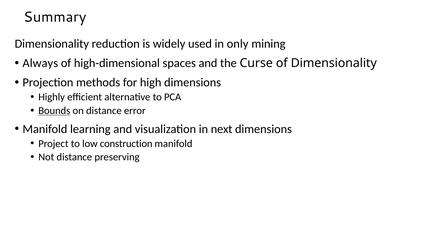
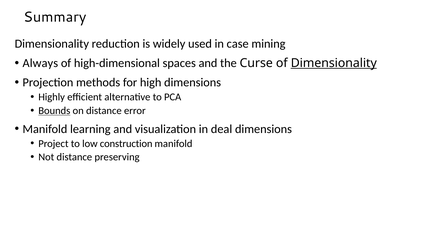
only: only -> case
Dimensionality at (334, 63) underline: none -> present
next: next -> deal
